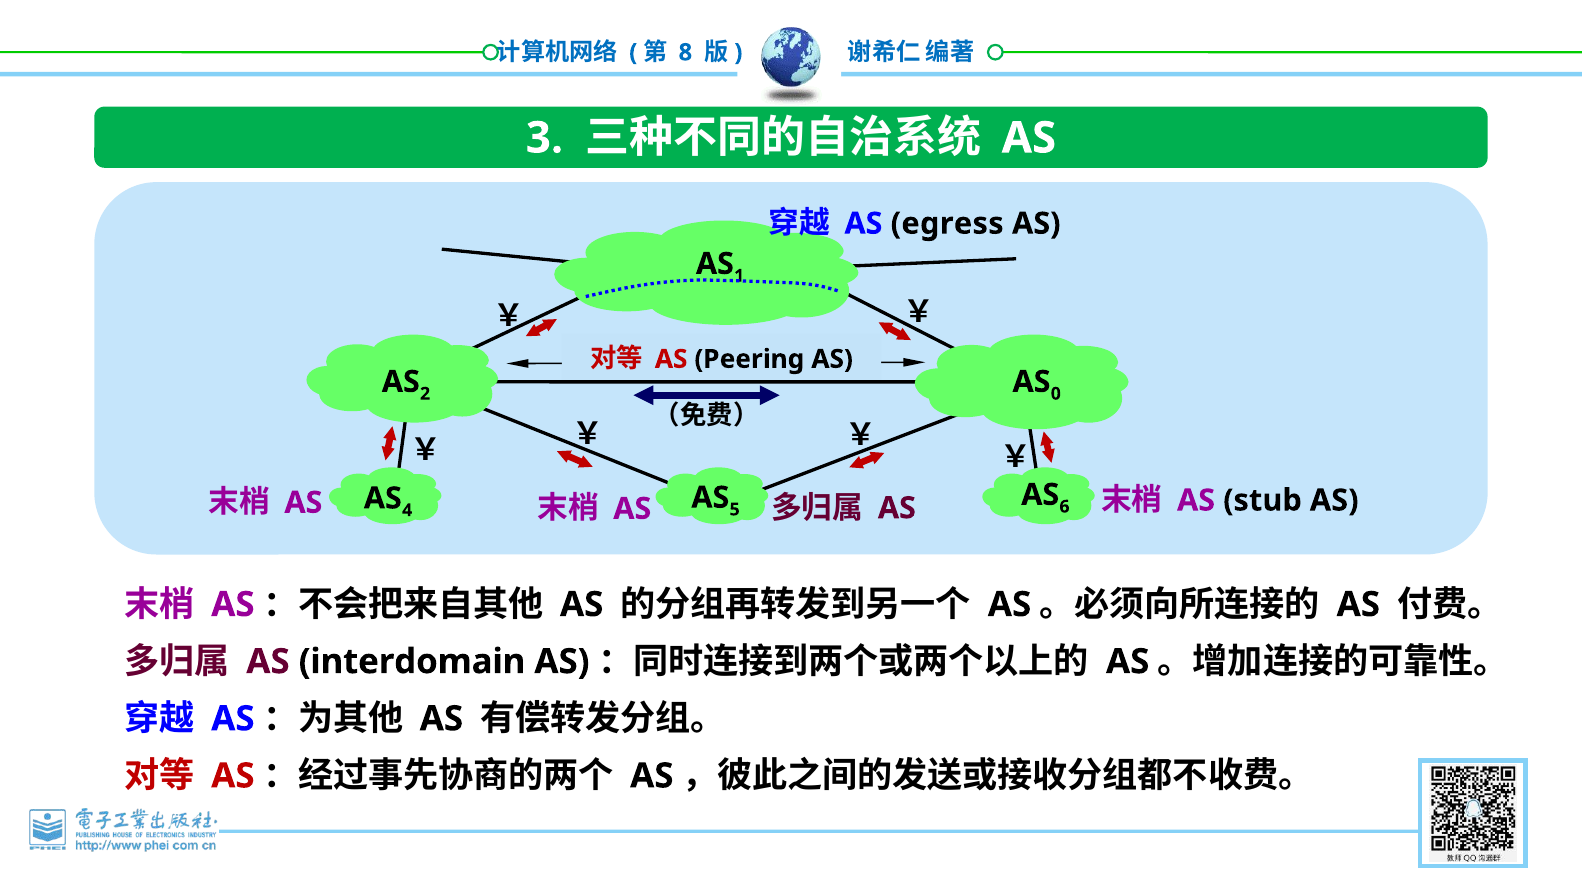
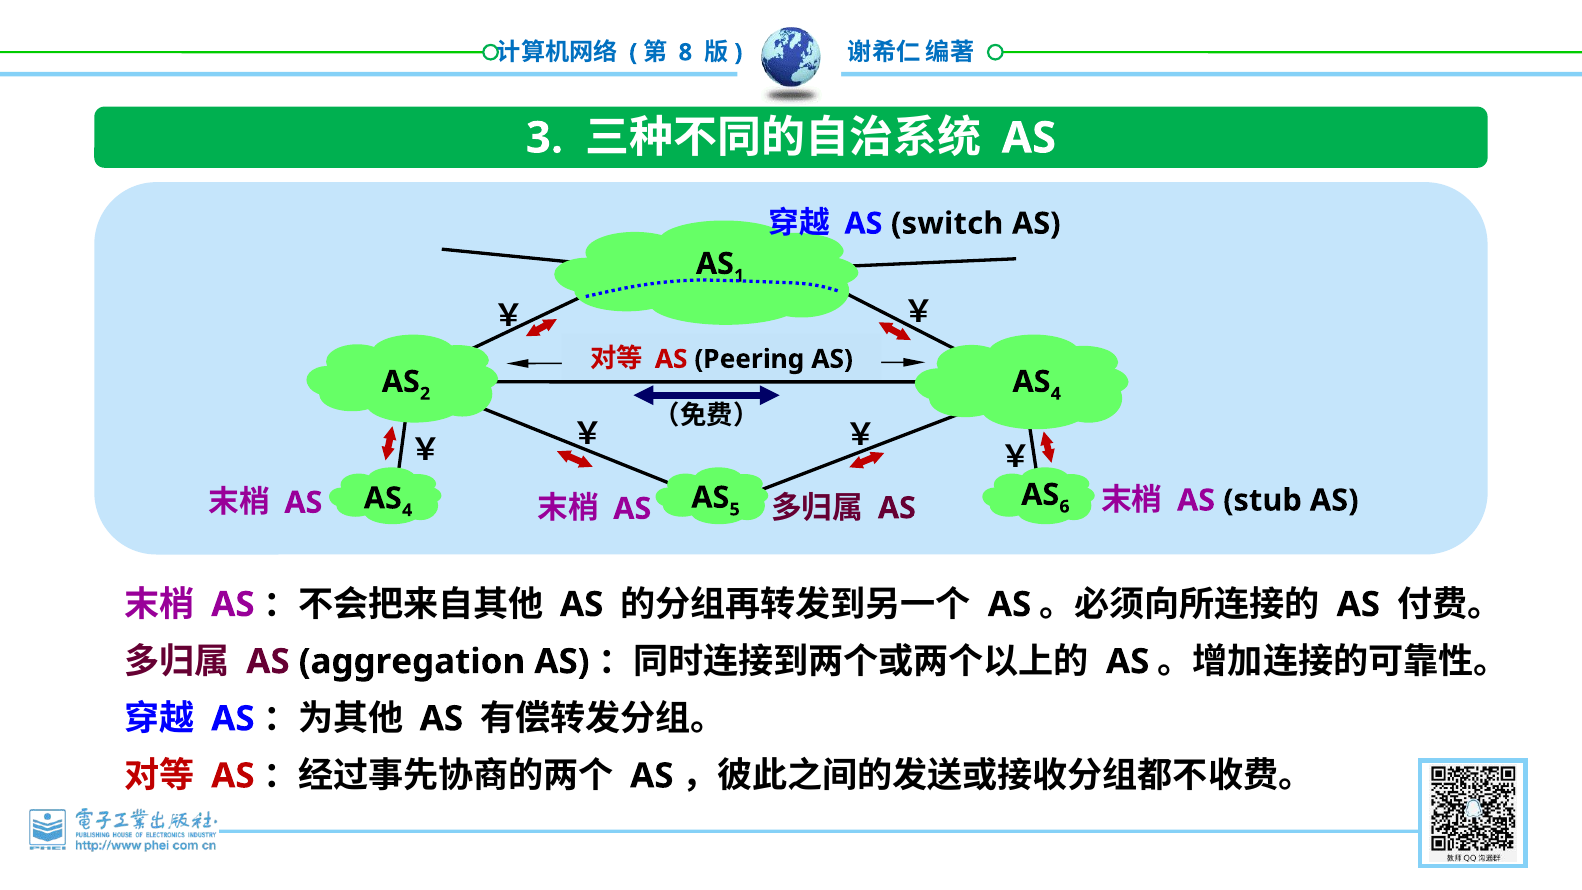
egress: egress -> switch
0 at (1056, 394): 0 -> 4
interdomain: interdomain -> aggregation
